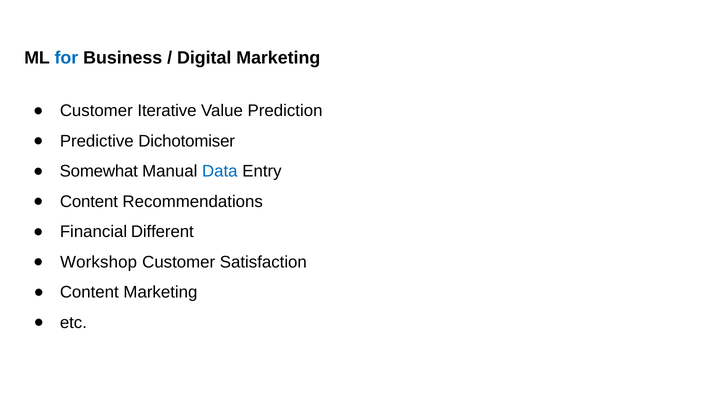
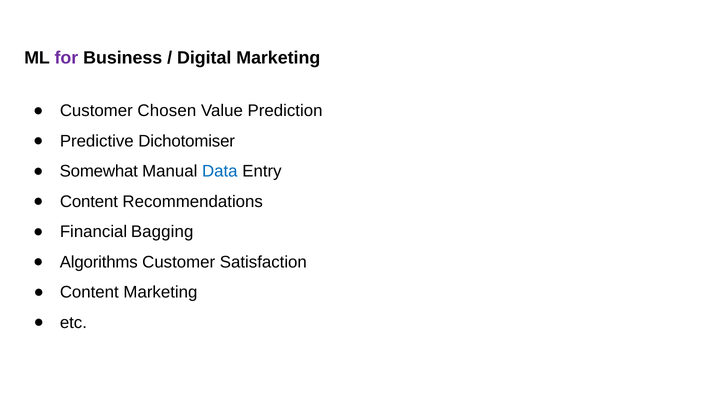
for colour: blue -> purple
Iterative: Iterative -> Chosen
Different: Different -> Bagging
Workshop: Workshop -> Algorithms
